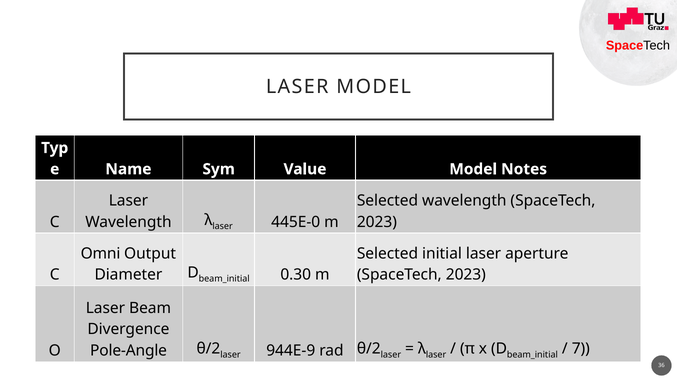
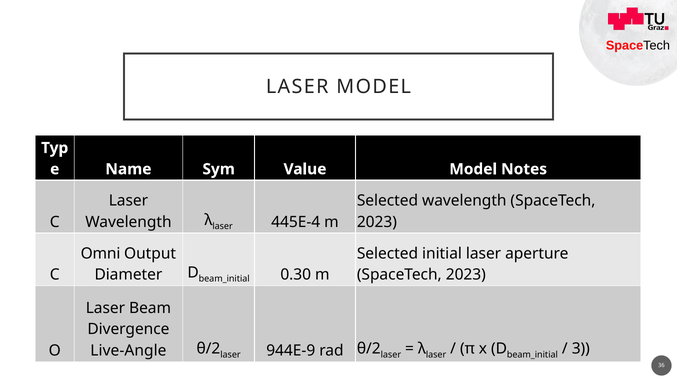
445E-0: 445E-0 -> 445E-4
Pole-Angle: Pole-Angle -> Live-Angle
7: 7 -> 3
